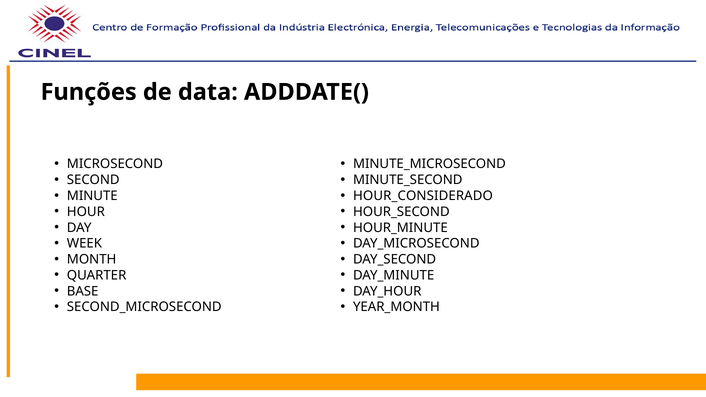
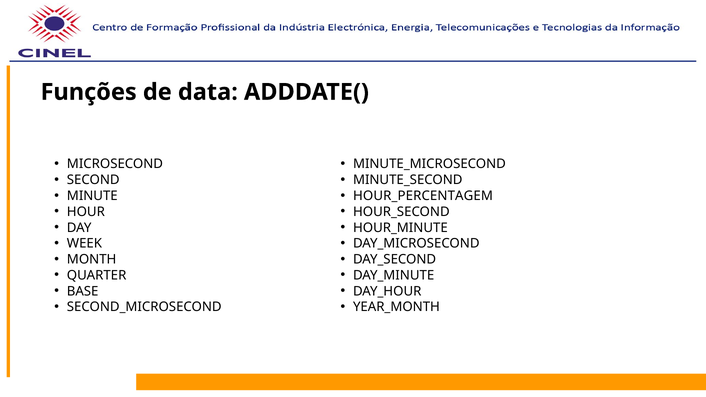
HOUR_CONSIDERADO: HOUR_CONSIDERADO -> HOUR_PERCENTAGEM
